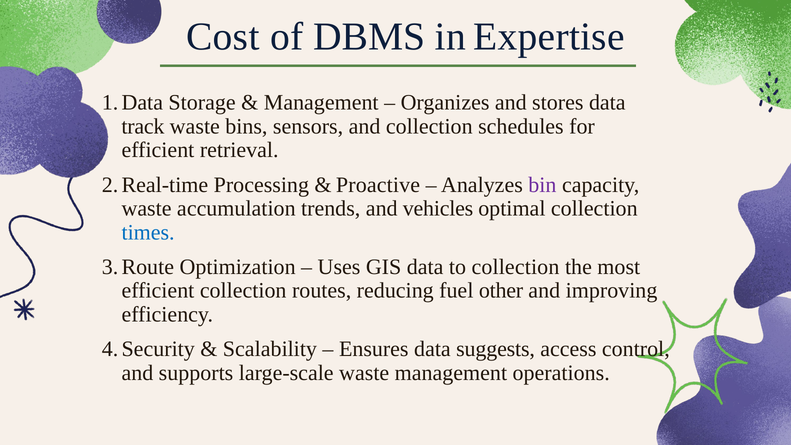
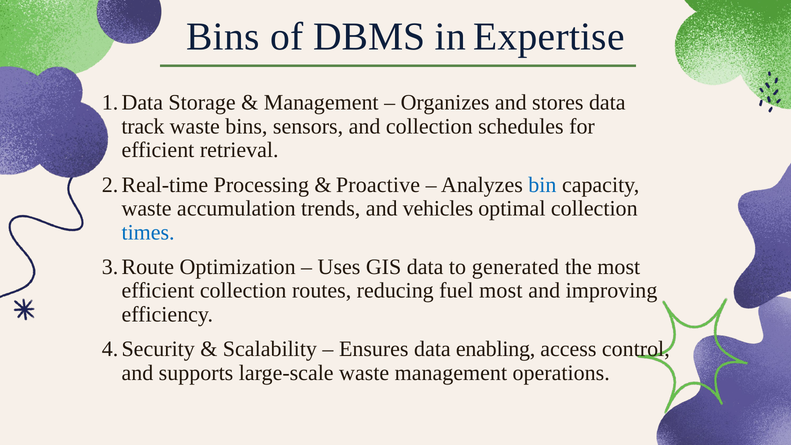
Cost at (223, 37): Cost -> Bins
bin colour: purple -> blue
to collection: collection -> generated
fuel other: other -> most
suggests: suggests -> enabling
